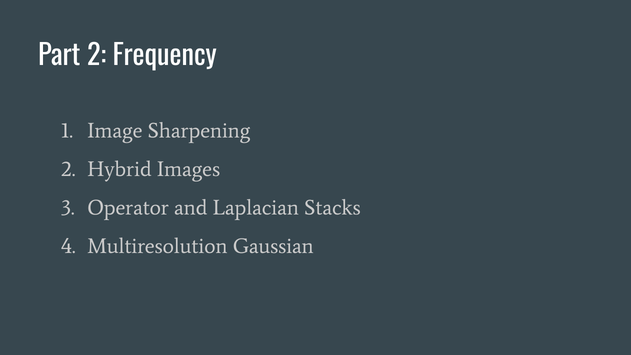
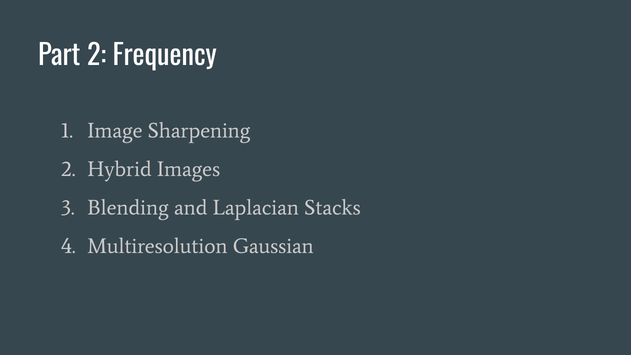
Operator: Operator -> Blending
